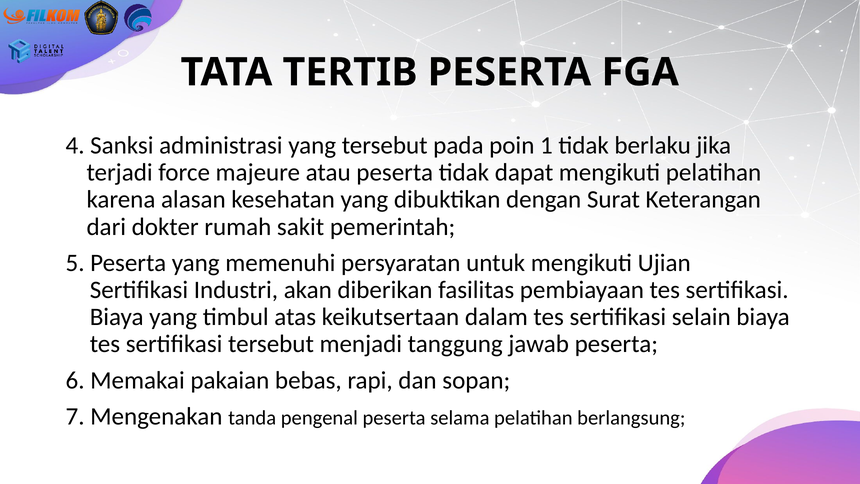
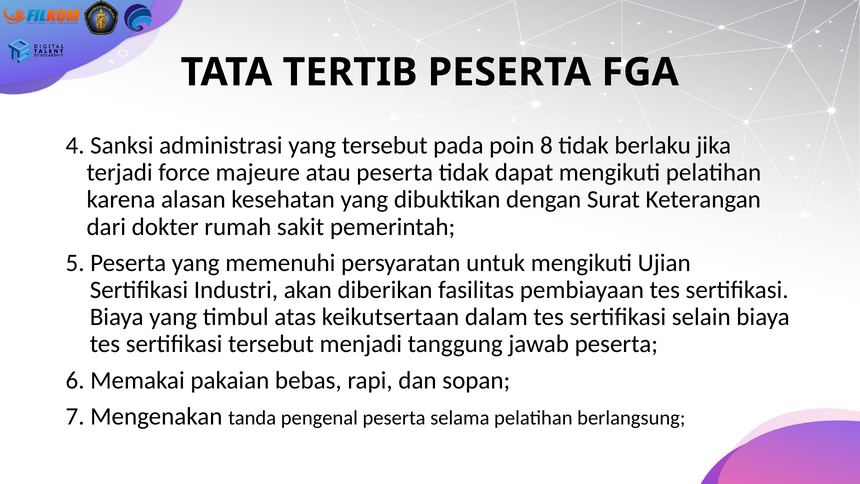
1: 1 -> 8
